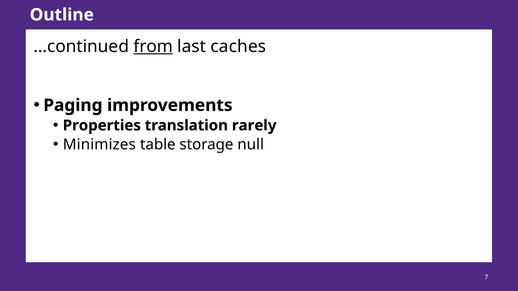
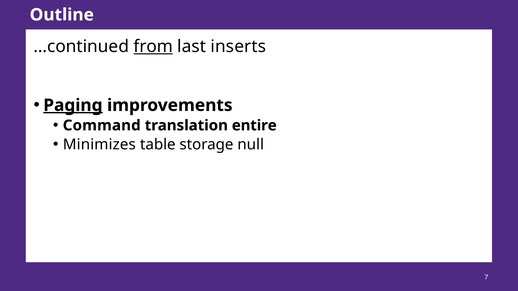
caches: caches -> inserts
Paging underline: none -> present
Properties: Properties -> Command
rarely: rarely -> entire
